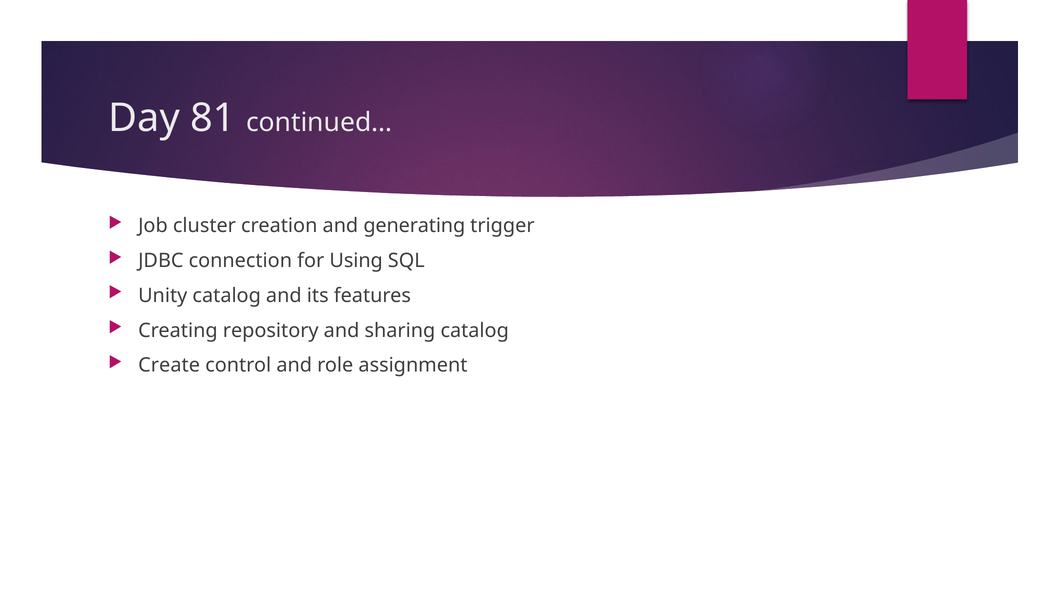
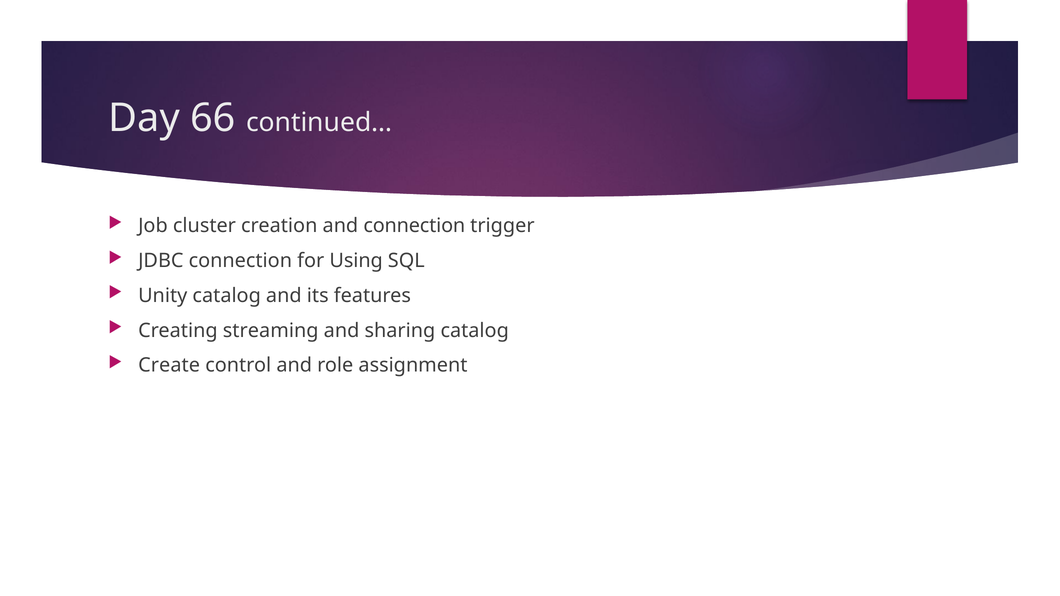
81: 81 -> 66
and generating: generating -> connection
repository: repository -> streaming
